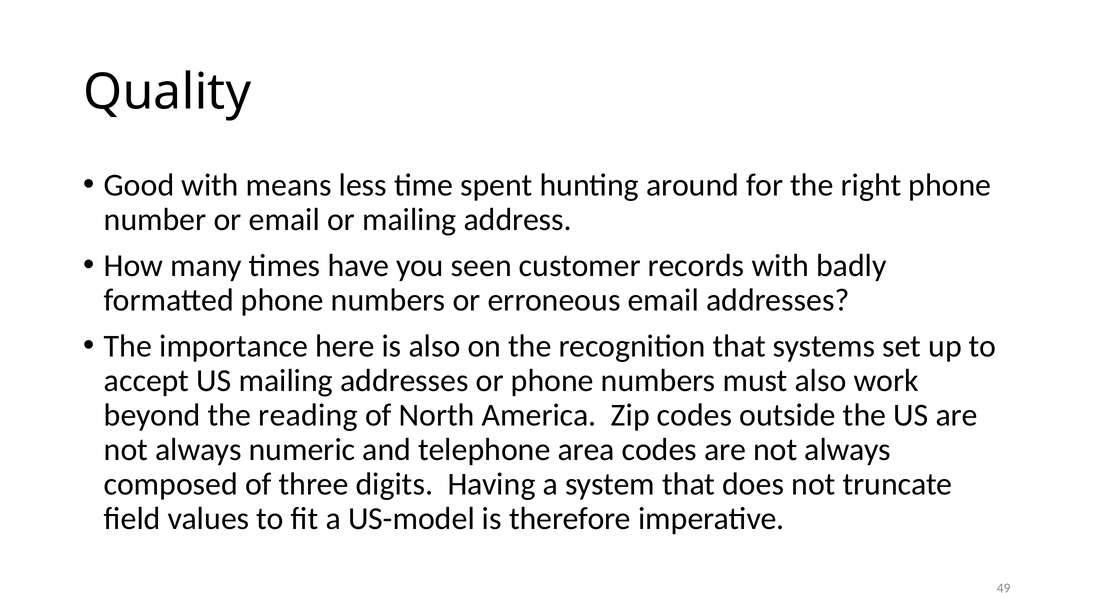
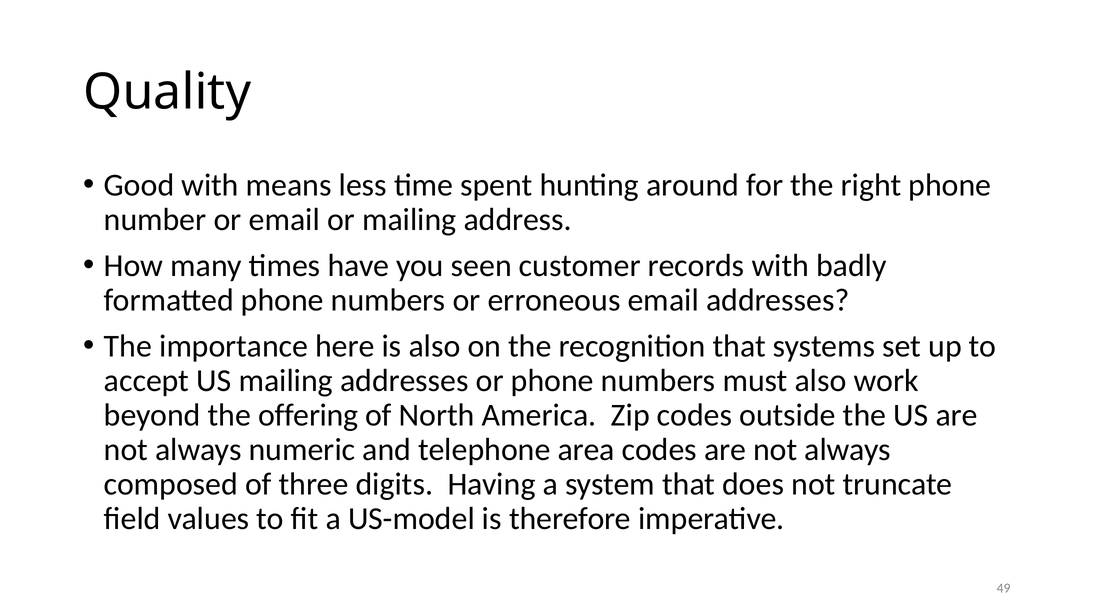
reading: reading -> offering
